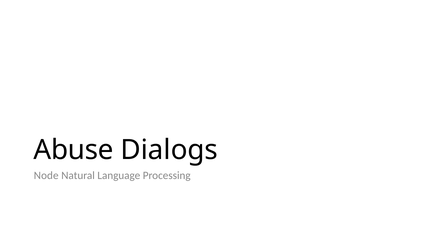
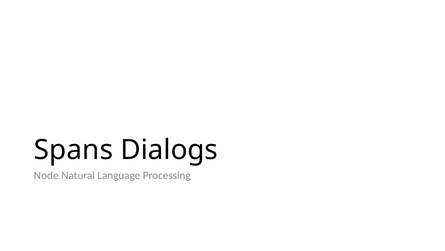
Abuse: Abuse -> Spans
